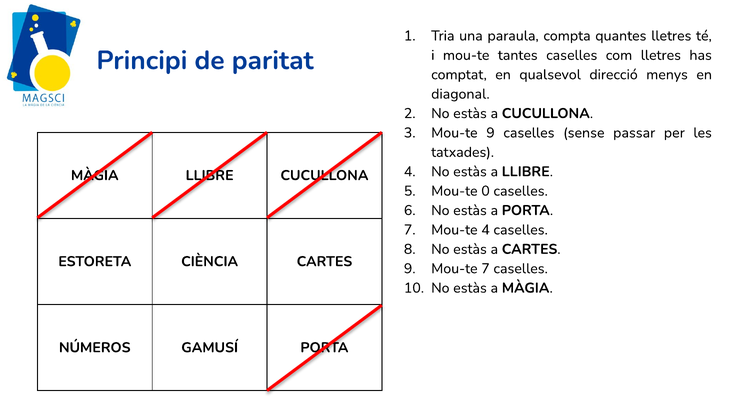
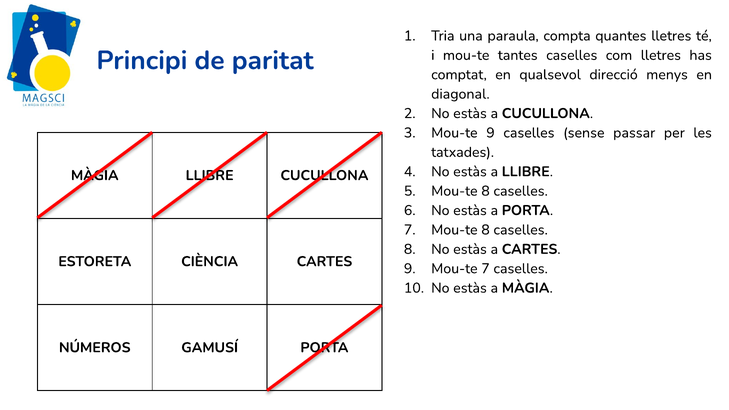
5 Mou-te 0: 0 -> 8
7 Mou-te 4: 4 -> 8
